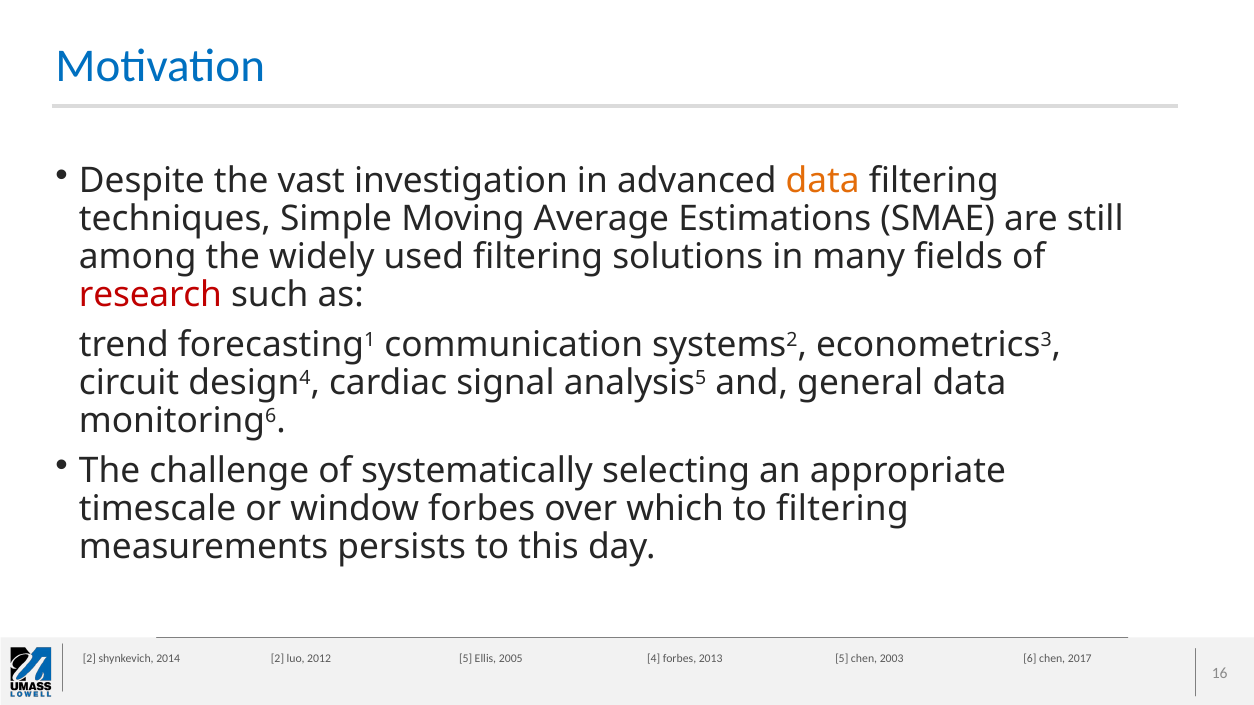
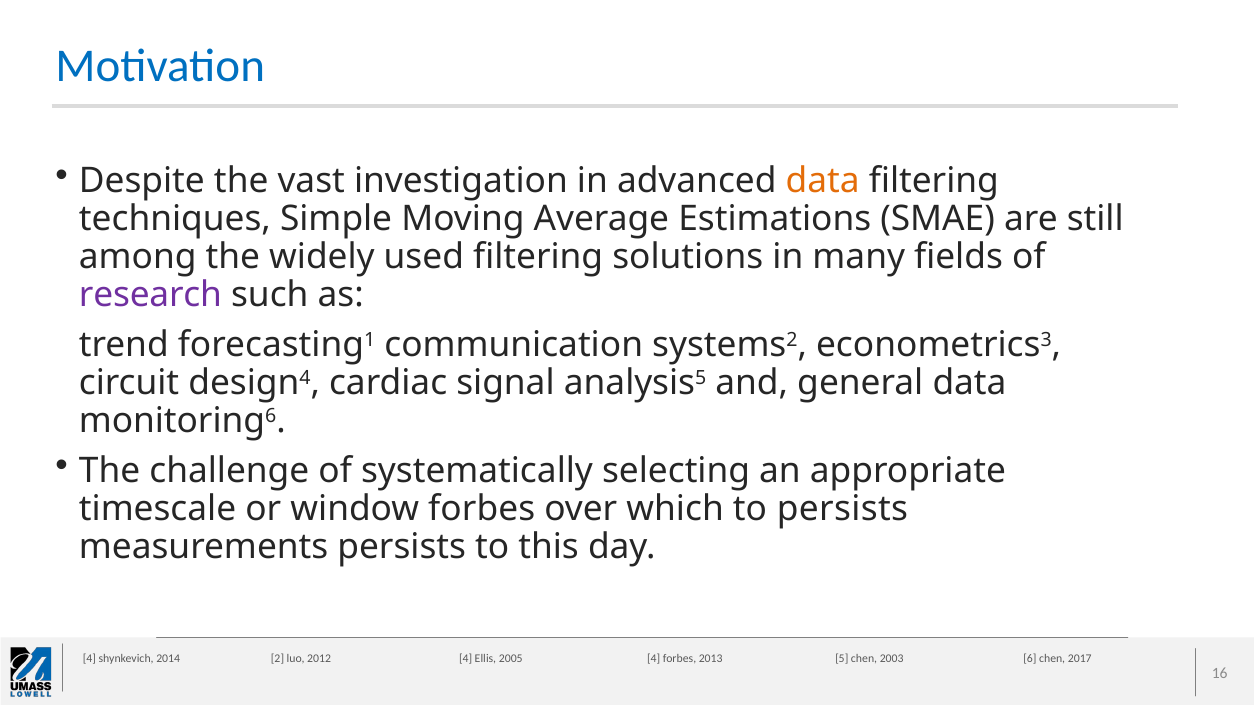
research colour: red -> purple
to filtering: filtering -> persists
2 at (89, 659): 2 -> 4
2012 5: 5 -> 4
